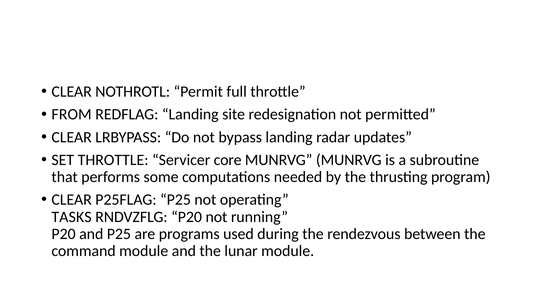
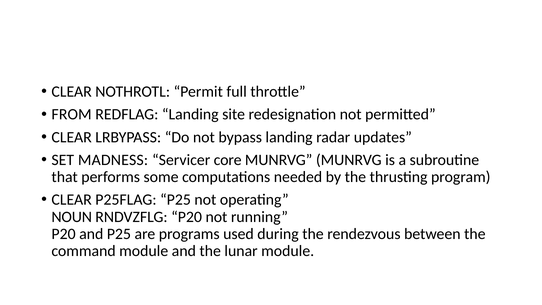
SET THROTTLE: THROTTLE -> MADNESS
TASKS: TASKS -> NOUN
